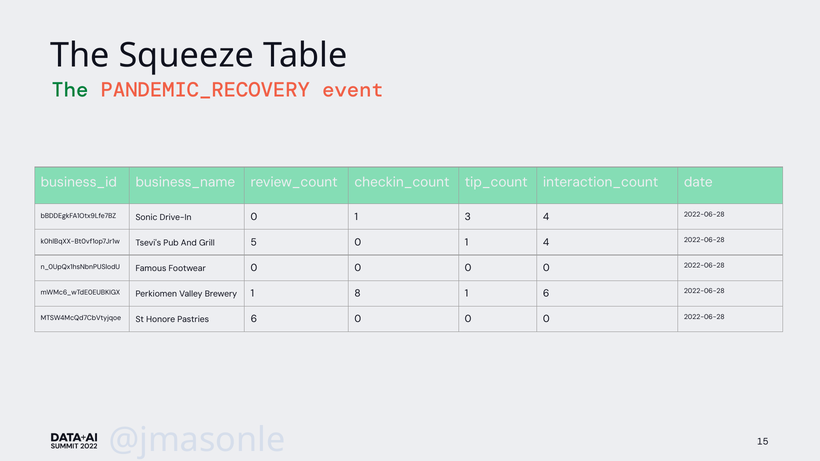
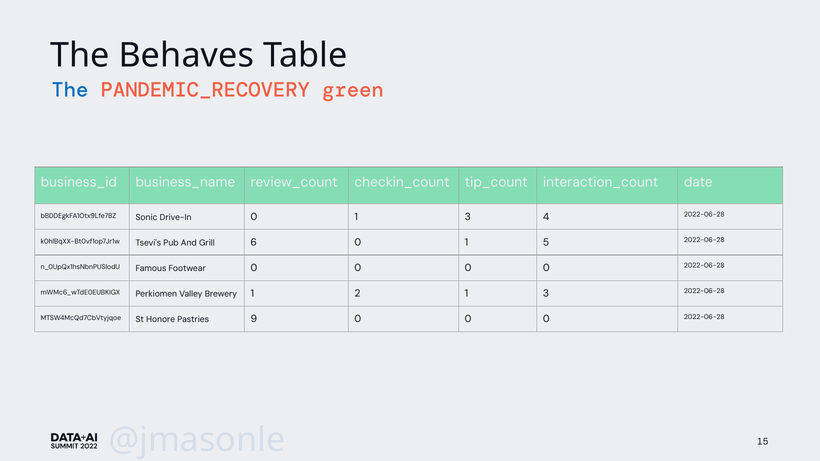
Squeeze: Squeeze -> Behaves
The at (70, 90) colour: green -> blue
event: event -> green
5: 5 -> 6
1 4: 4 -> 5
8: 8 -> 2
6 at (546, 294): 6 -> 3
Pastries 6: 6 -> 9
